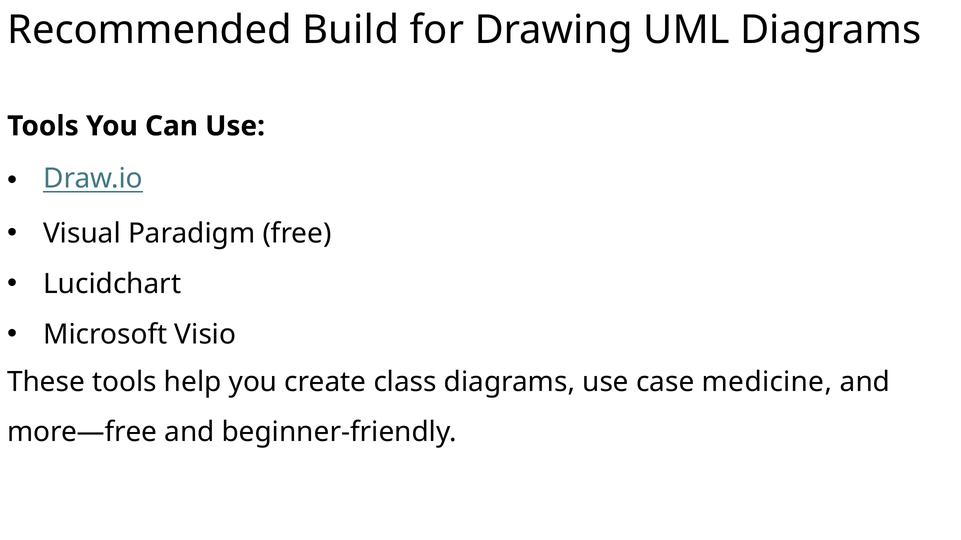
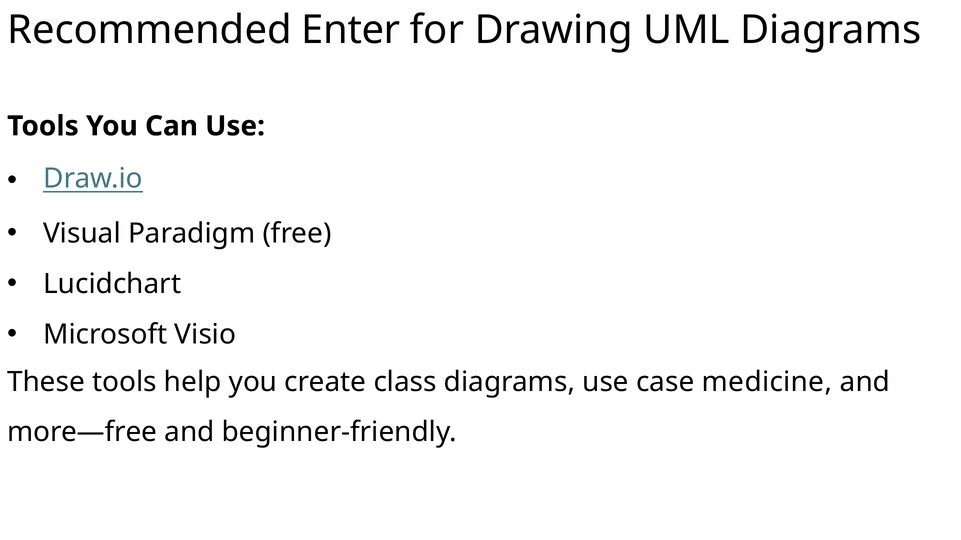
Build: Build -> Enter
